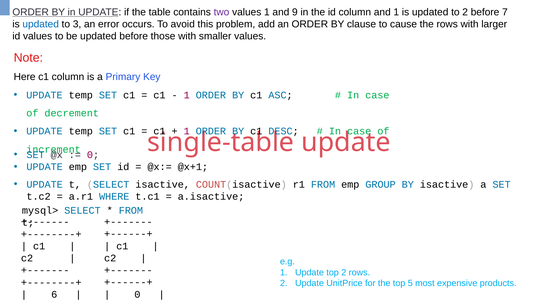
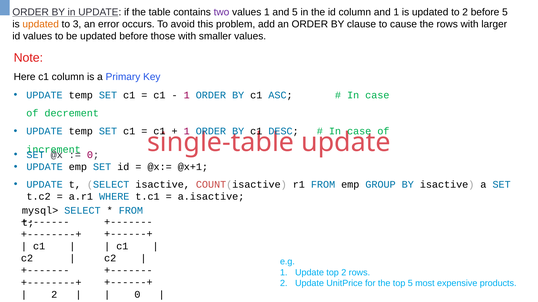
and 9: 9 -> 5
before 7: 7 -> 5
updated at (41, 24) colour: blue -> orange
6 at (54, 295): 6 -> 2
